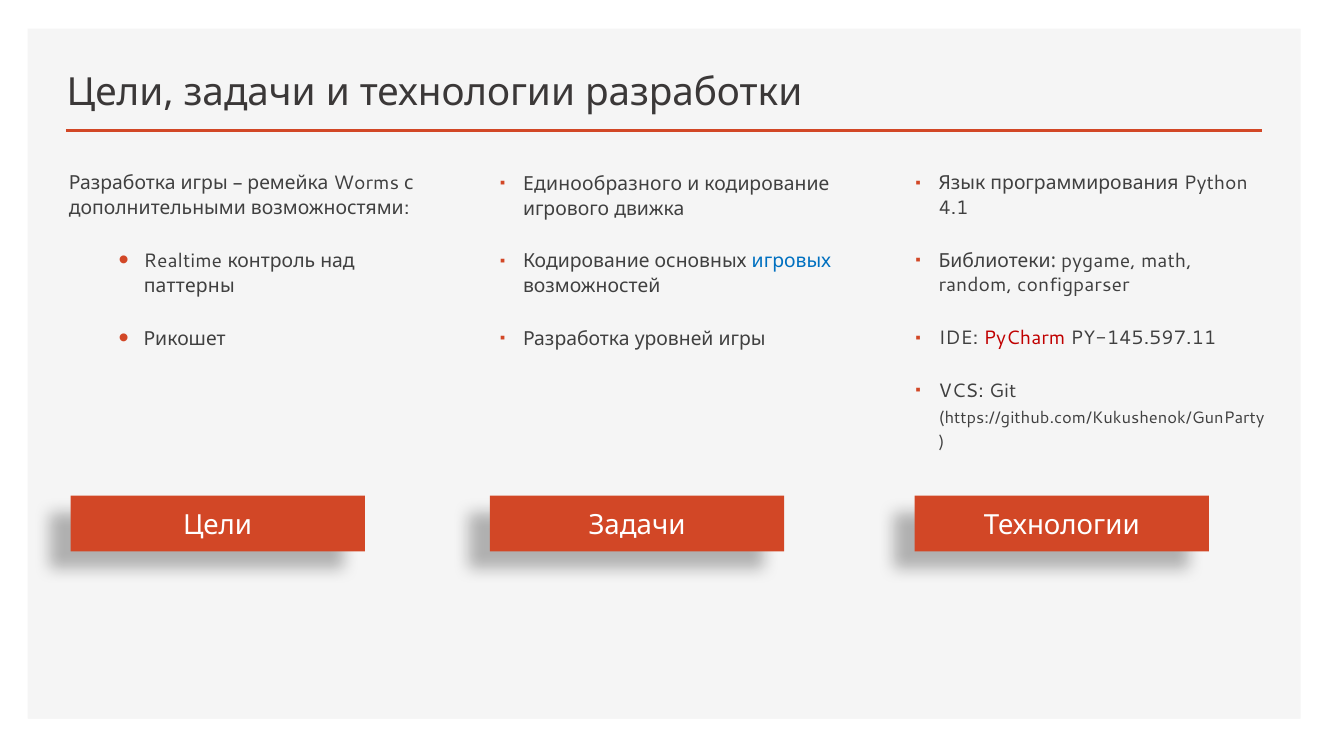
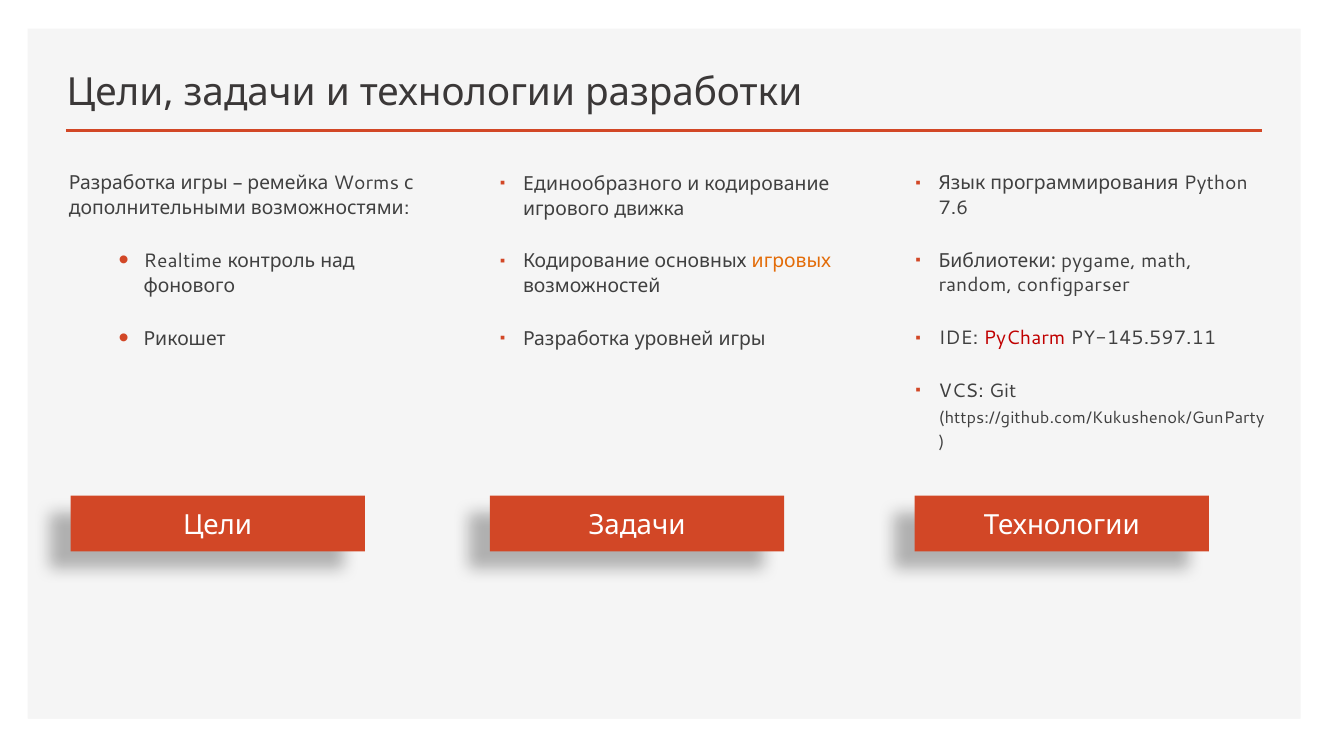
4.1: 4.1 -> 7.6
игровых colour: blue -> orange
паттерны: паттерны -> фонового
